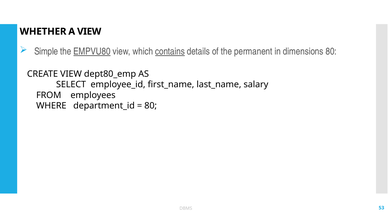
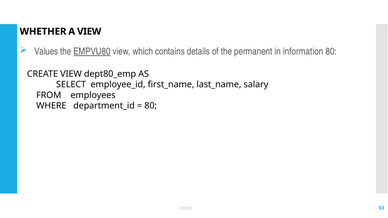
Simple: Simple -> Values
contains underline: present -> none
dimensions: dimensions -> information
